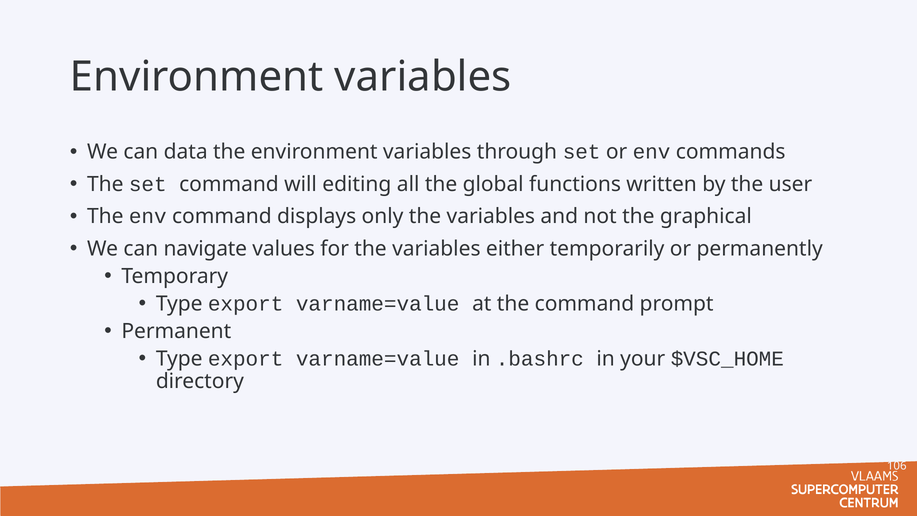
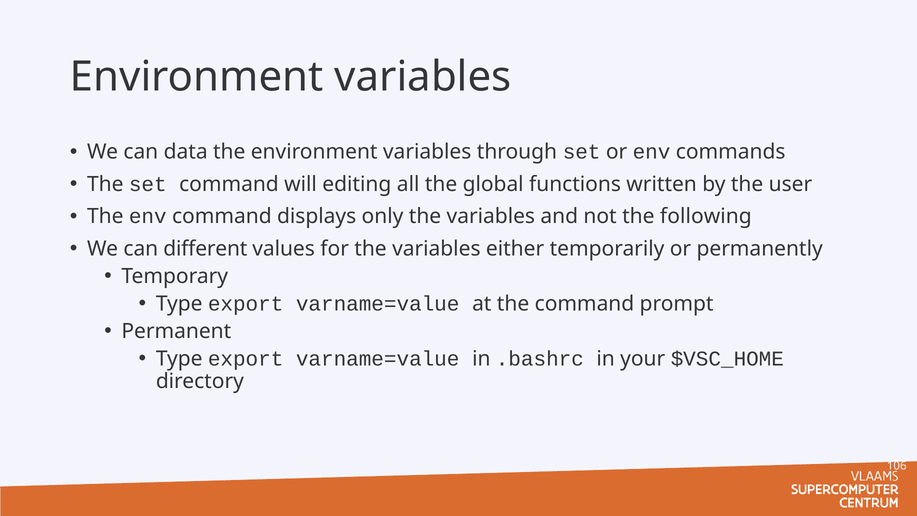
graphical: graphical -> following
navigate: navigate -> different
